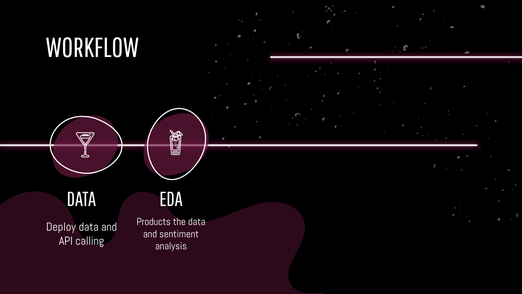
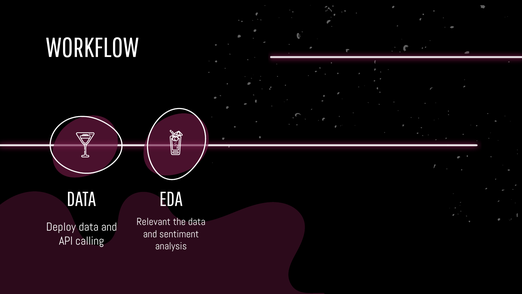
Products: Products -> Relevant
